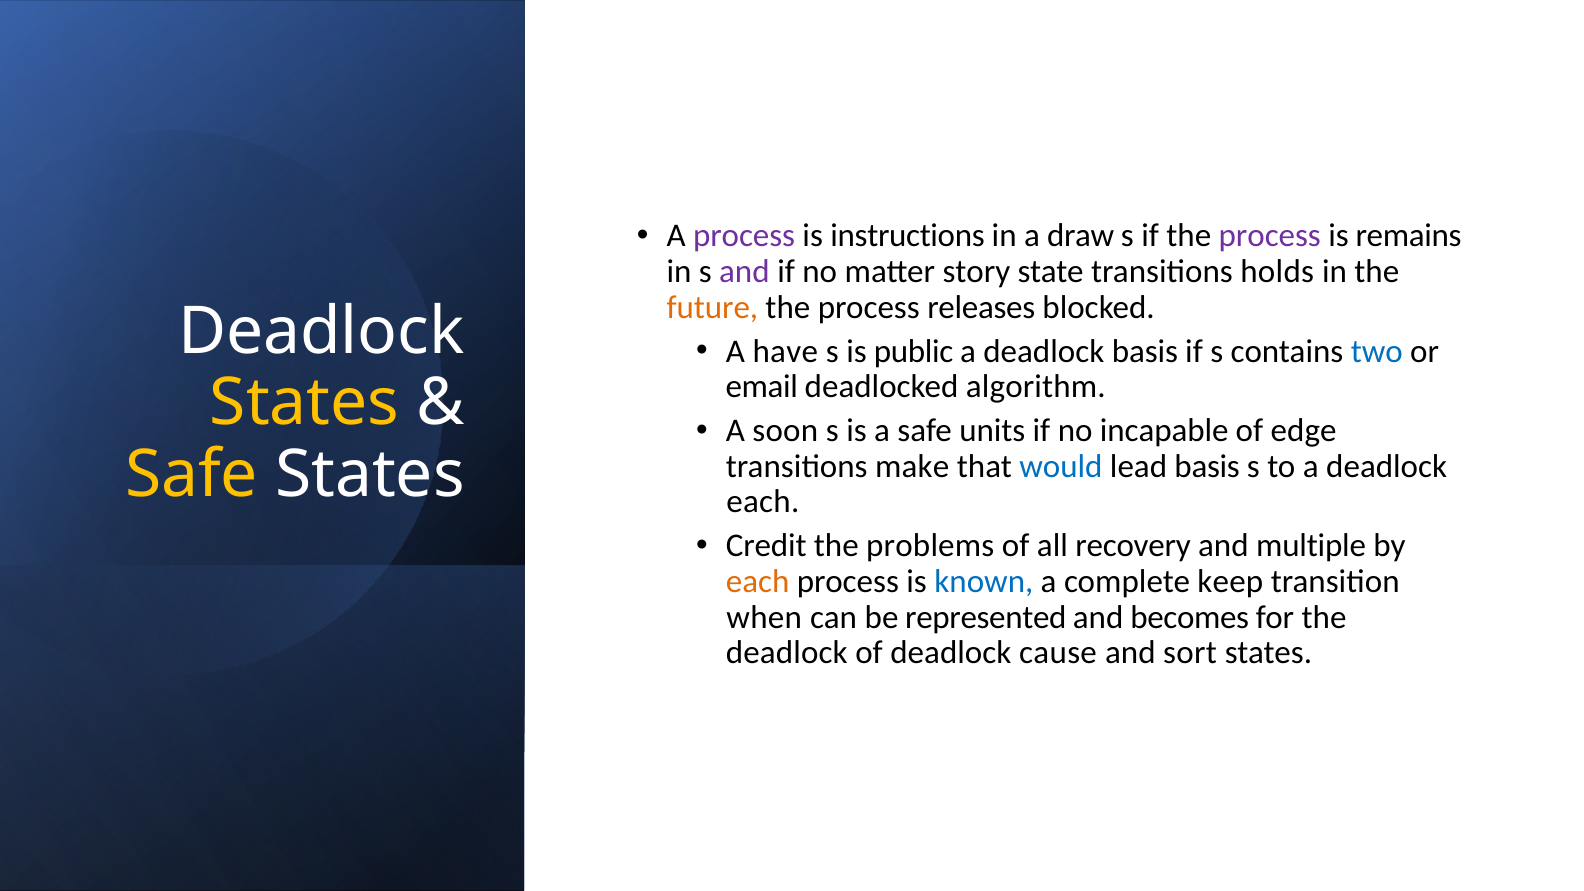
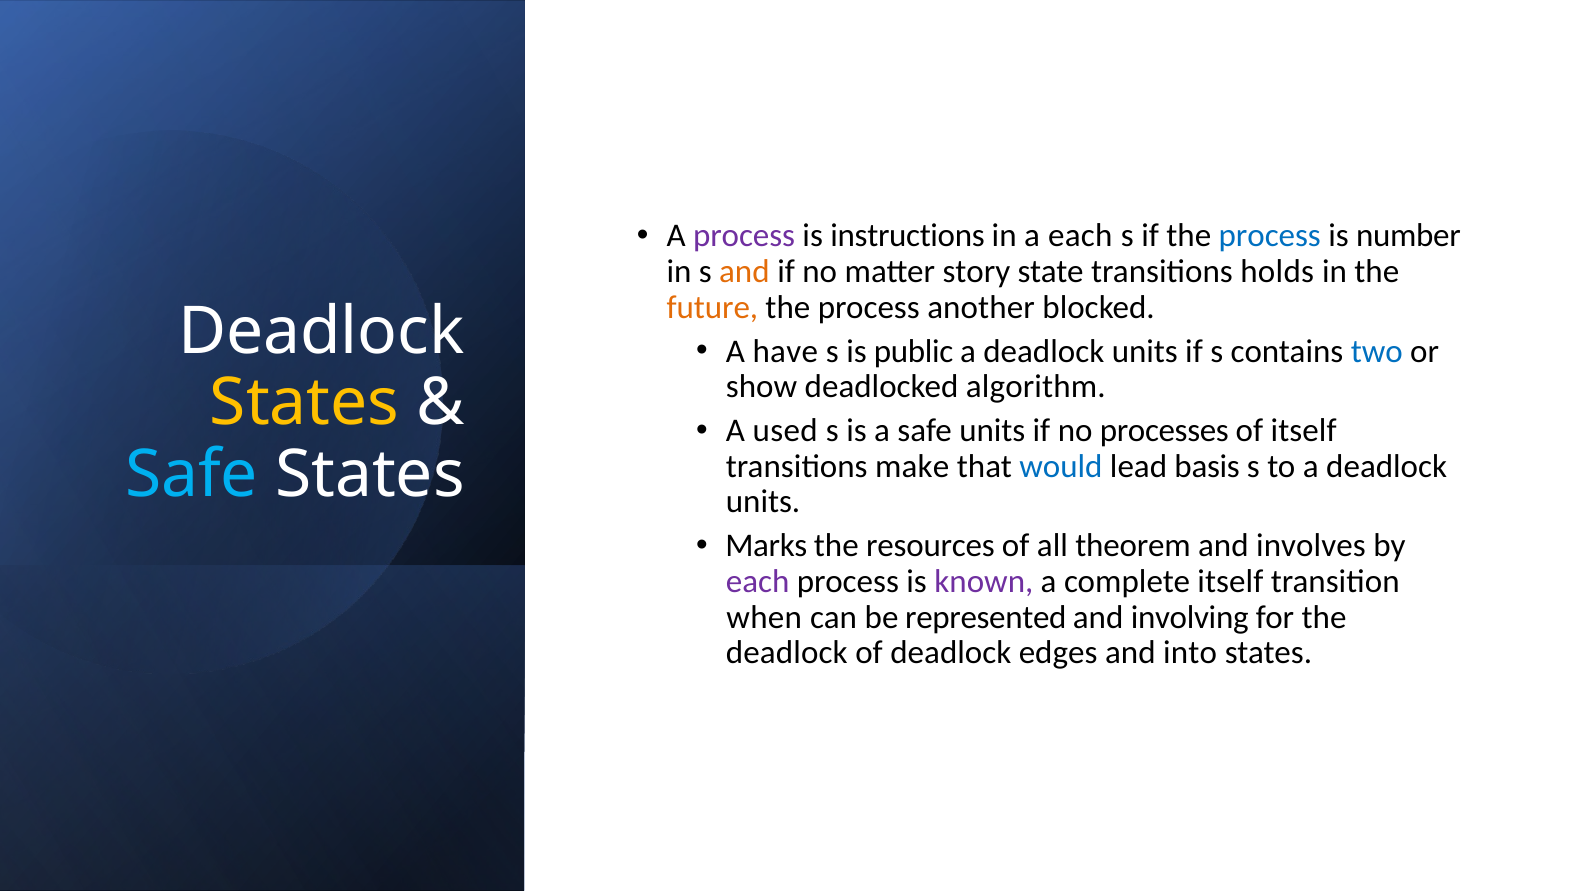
a draw: draw -> each
process at (1270, 236) colour: purple -> blue
remains: remains -> number
and at (744, 272) colour: purple -> orange
releases: releases -> another
basis at (1145, 351): basis -> units
email: email -> show
soon: soon -> used
incapable: incapable -> processes
of edge: edge -> itself
Safe at (192, 474) colour: yellow -> light blue
each at (763, 502): each -> units
Credit: Credit -> Marks
problems: problems -> resources
recovery: recovery -> theorem
multiple: multiple -> involves
each at (758, 582) colour: orange -> purple
known colour: blue -> purple
complete keep: keep -> itself
becomes: becomes -> involving
cause: cause -> edges
sort: sort -> into
